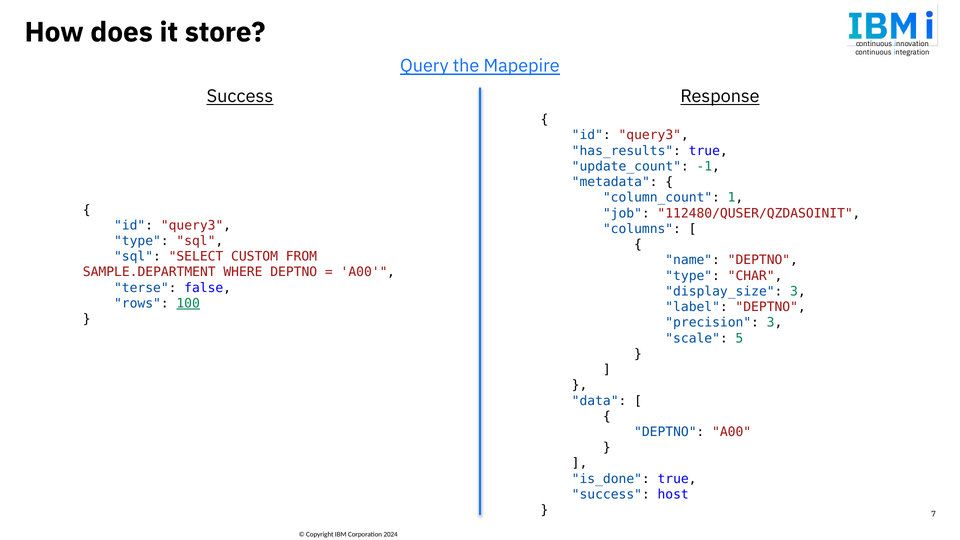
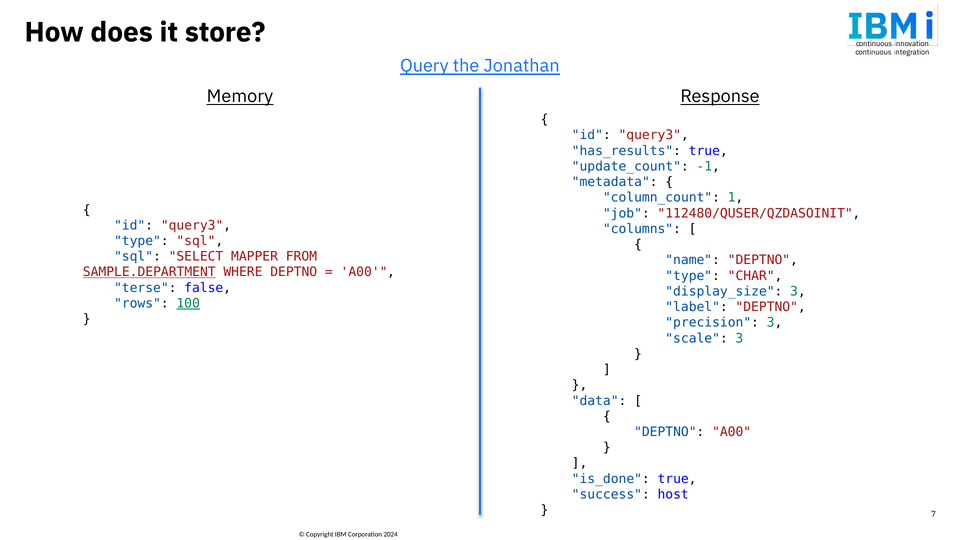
Mapepire: Mapepire -> Jonathan
Success at (240, 96): Success -> Memory
CUSTOM: CUSTOM -> MAPPER
SAMPLE.DEPARTMENT underline: none -> present
scale 5: 5 -> 3
